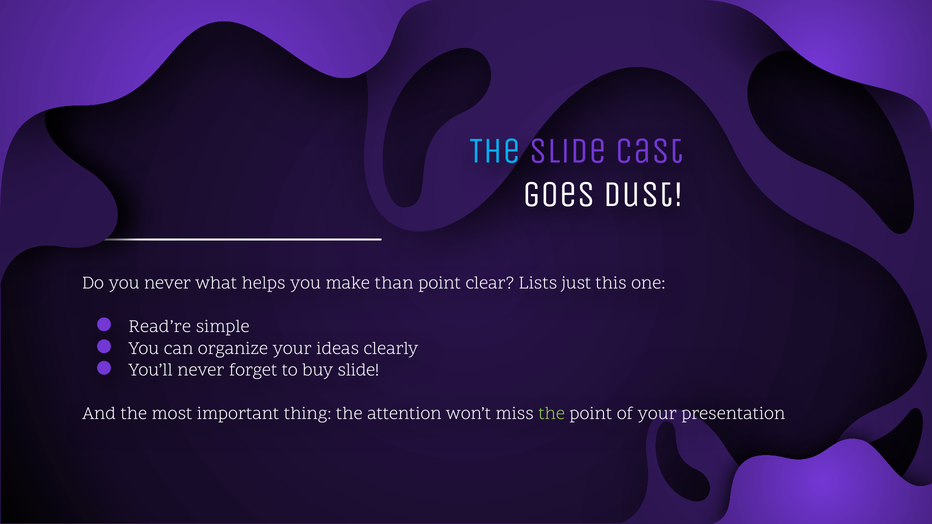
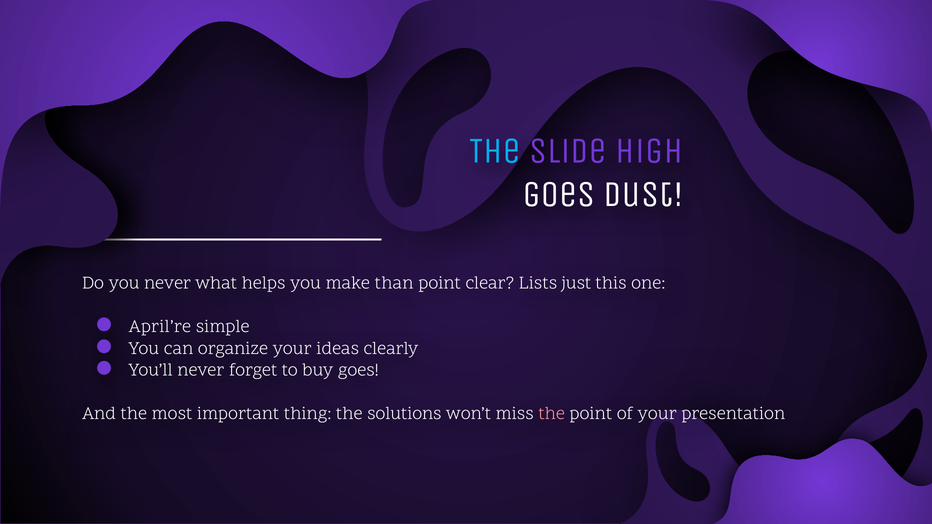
cast: cast -> high
Read’re: Read’re -> April’re
buy slide: slide -> goes
attention: attention -> solutions
the at (552, 414) colour: light green -> pink
